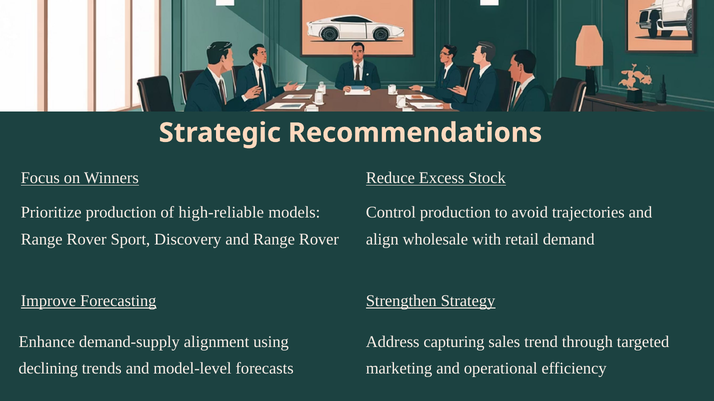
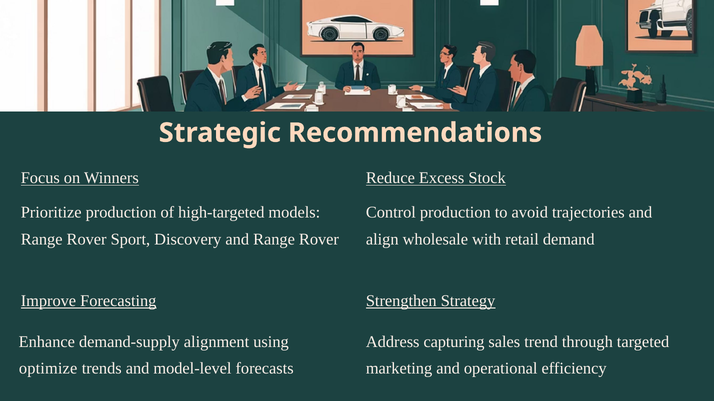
high-reliable: high-reliable -> high-targeted
declining: declining -> optimize
